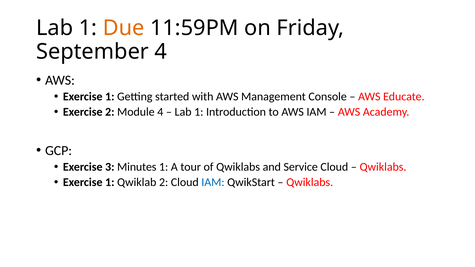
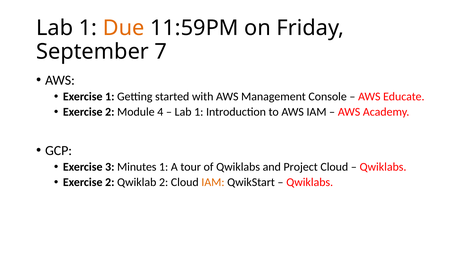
September 4: 4 -> 7
Service: Service -> Project
1 at (110, 182): 1 -> 2
IAM at (213, 182) colour: blue -> orange
